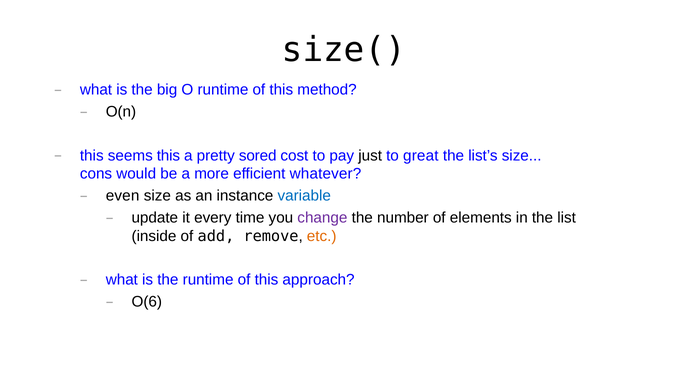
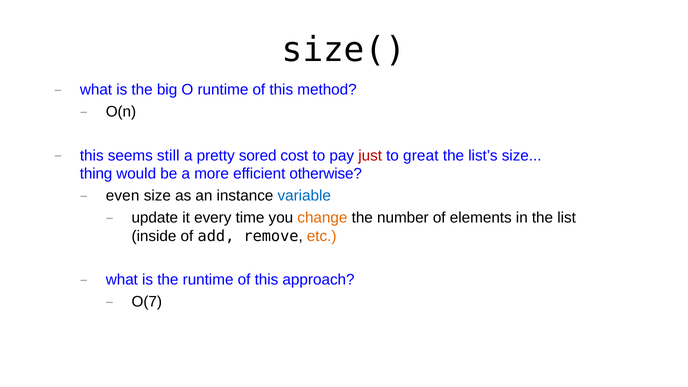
seems this: this -> still
just colour: black -> red
cons: cons -> thing
whatever: whatever -> otherwise
change colour: purple -> orange
O(6: O(6 -> O(7
